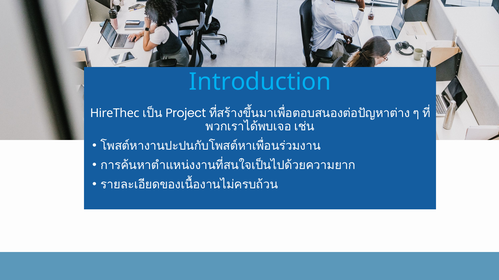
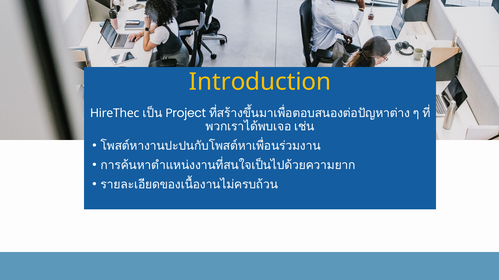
Introduction colour: light blue -> yellow
